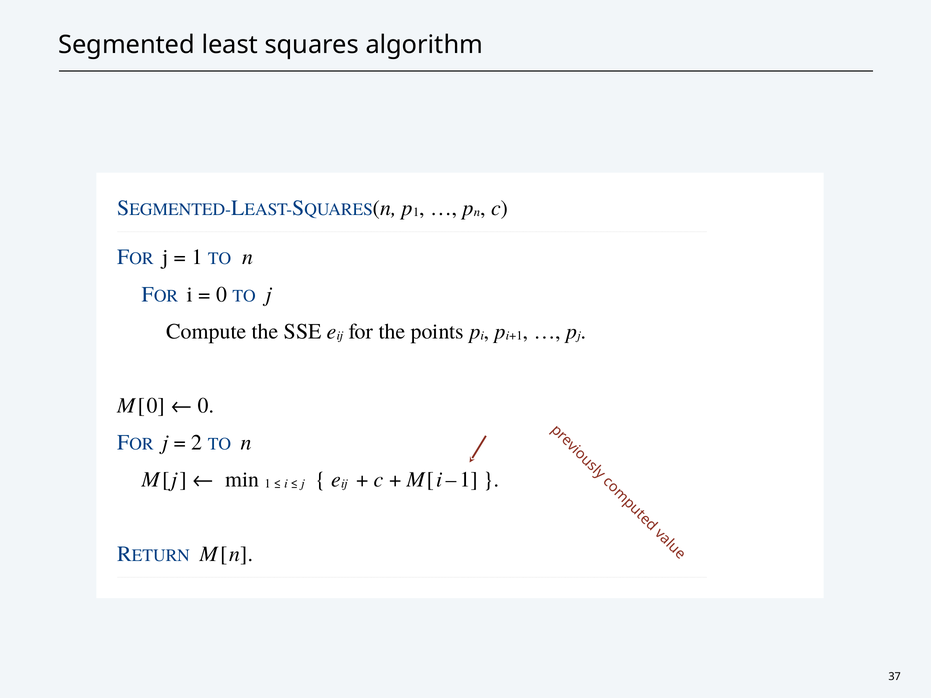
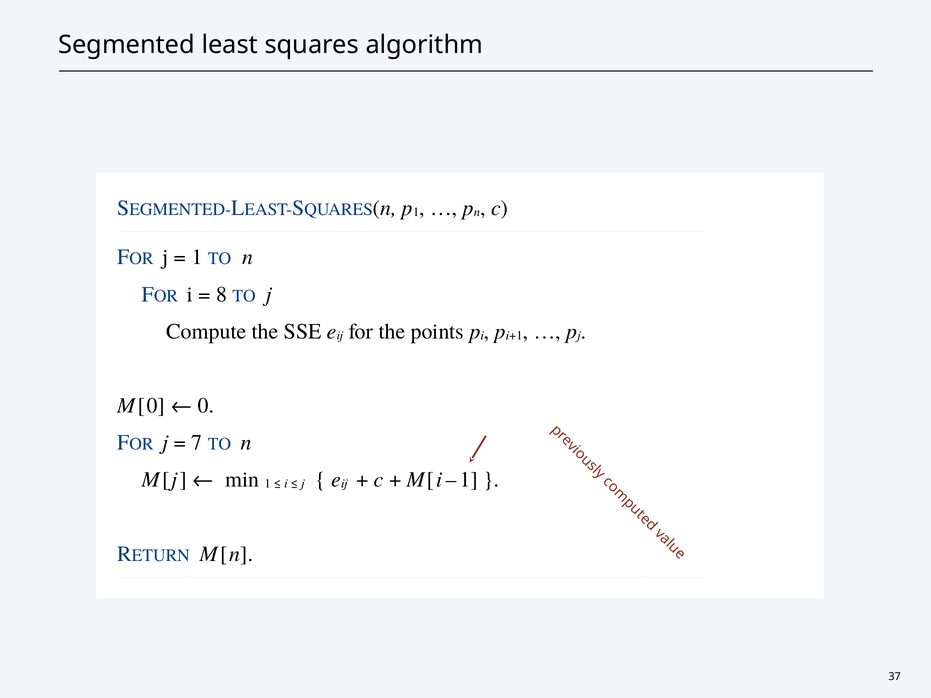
0 at (222, 294): 0 -> 8
2: 2 -> 7
